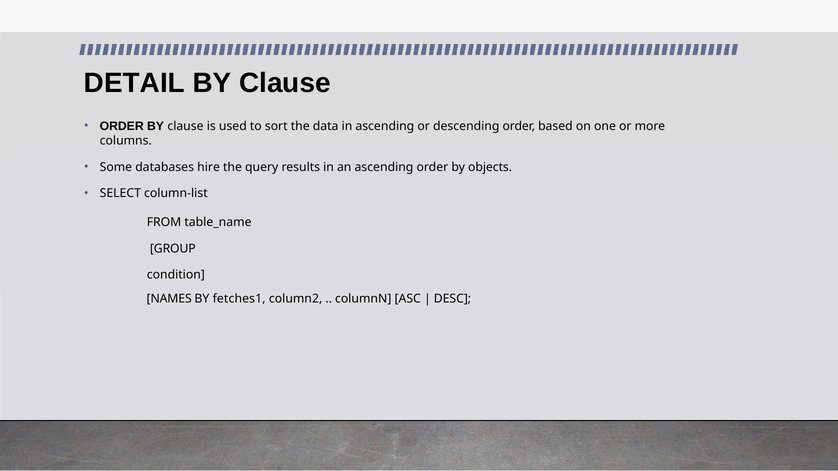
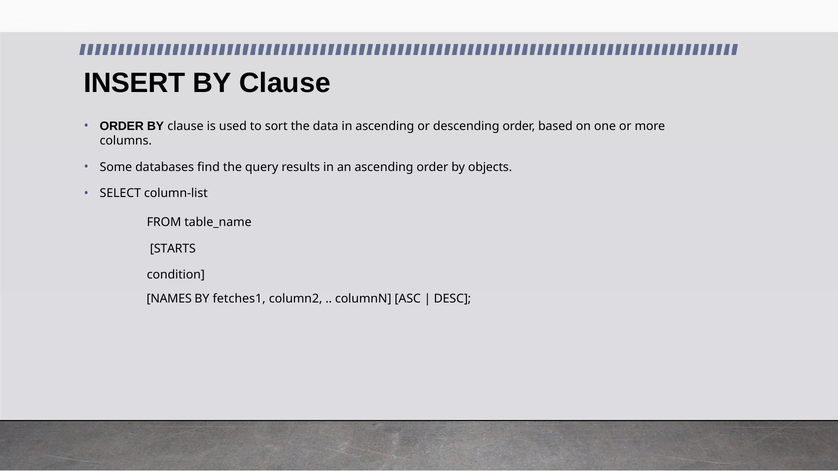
DETAIL: DETAIL -> INSERT
hire: hire -> find
GROUP: GROUP -> STARTS
